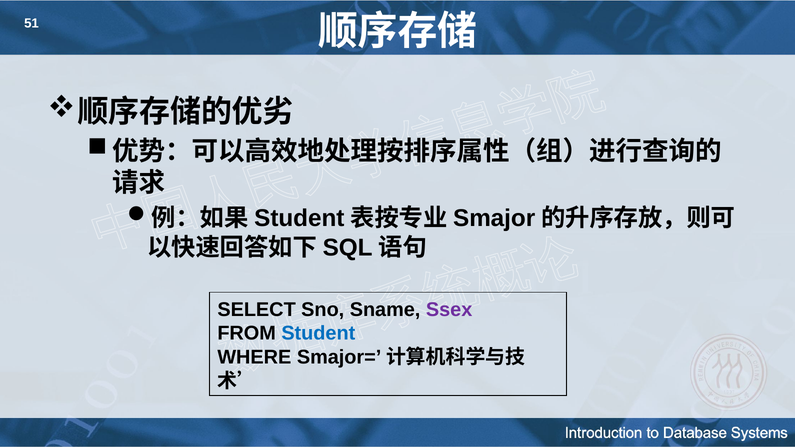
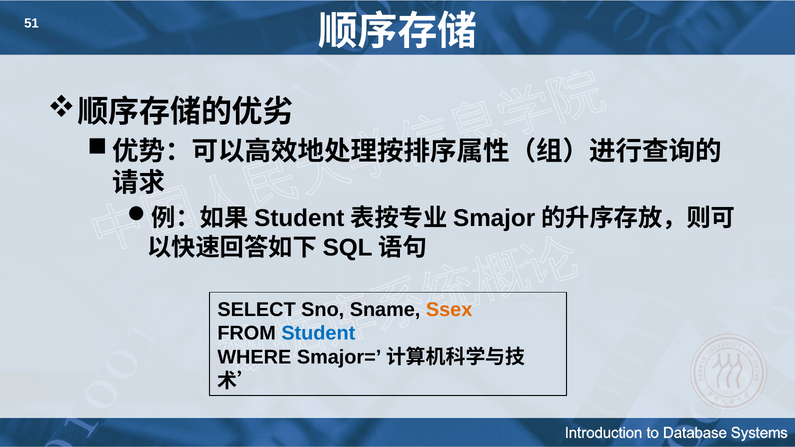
Ssex colour: purple -> orange
